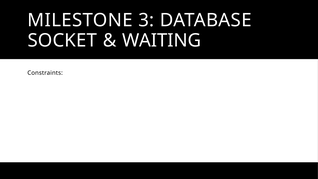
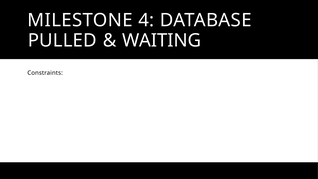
3: 3 -> 4
SOCKET: SOCKET -> PULLED
